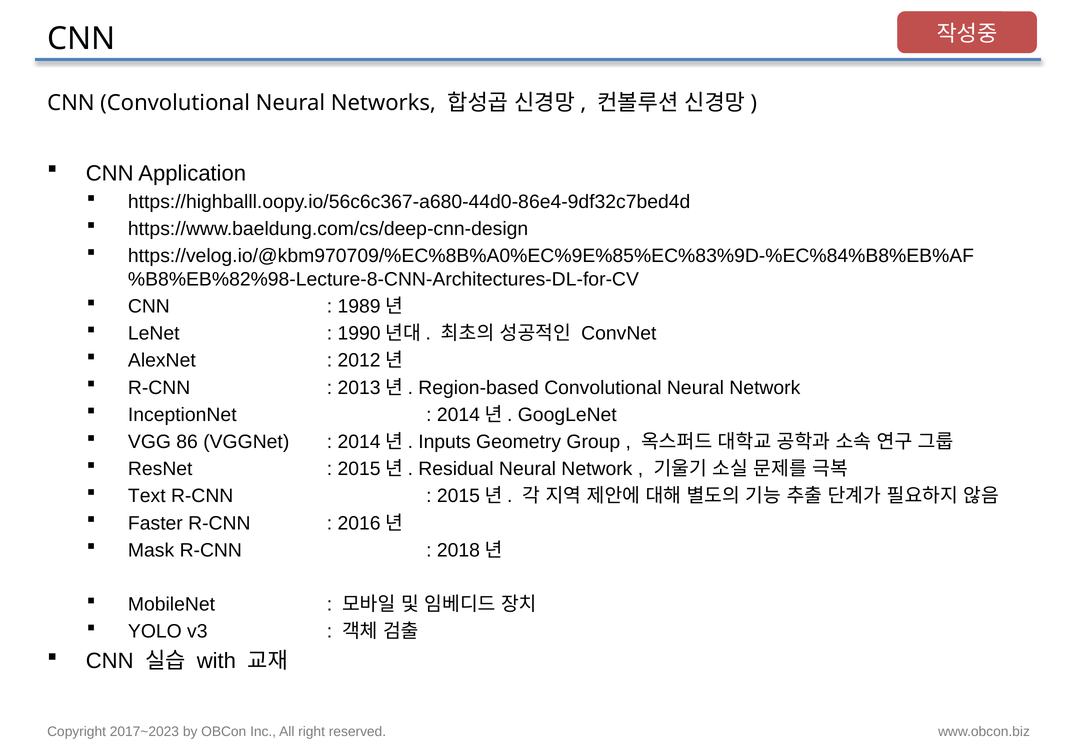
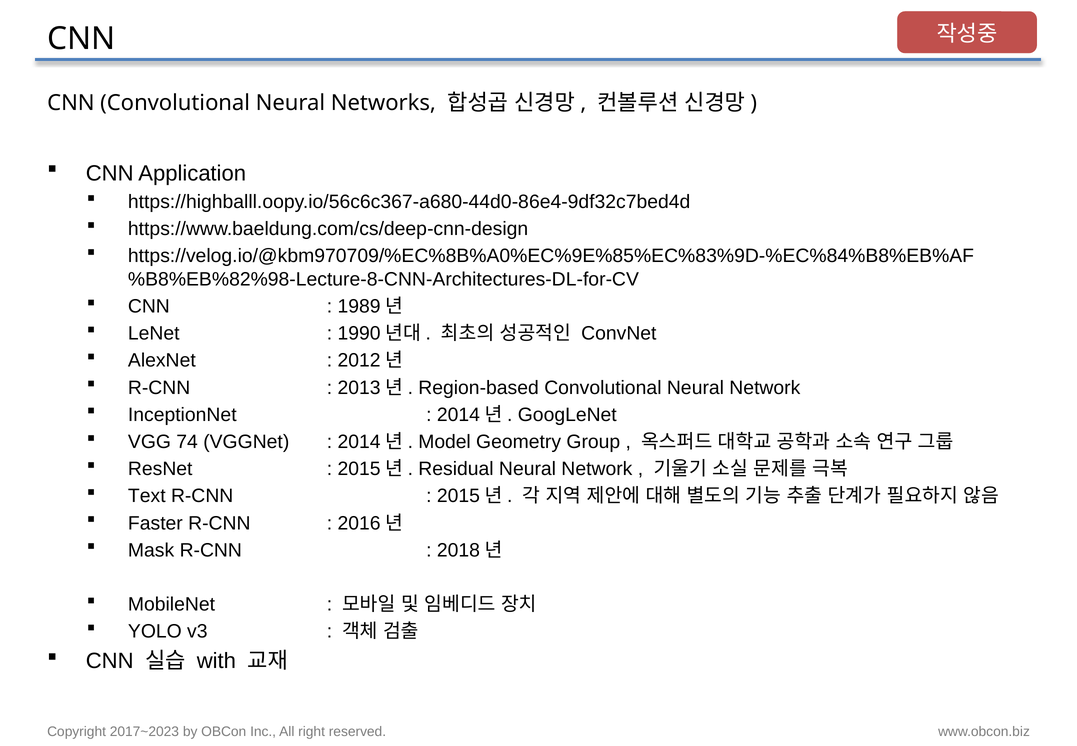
86: 86 -> 74
Inputs: Inputs -> Model
